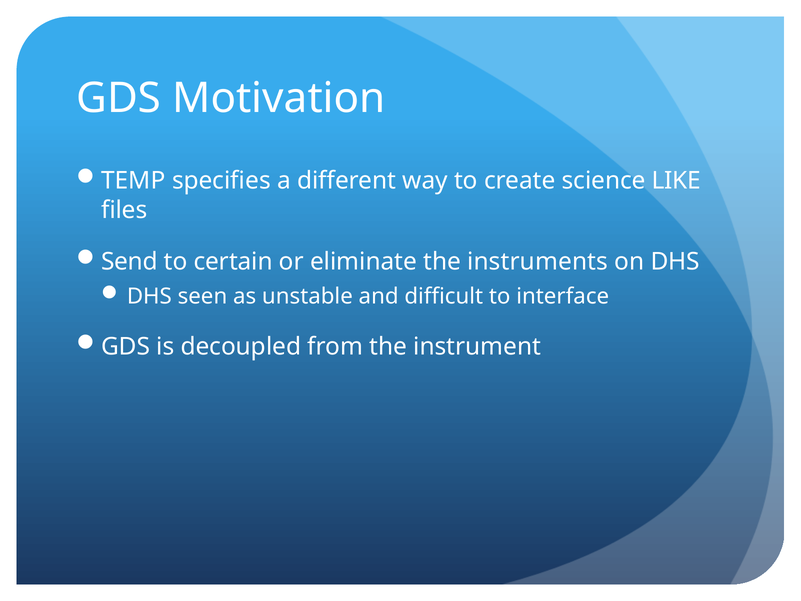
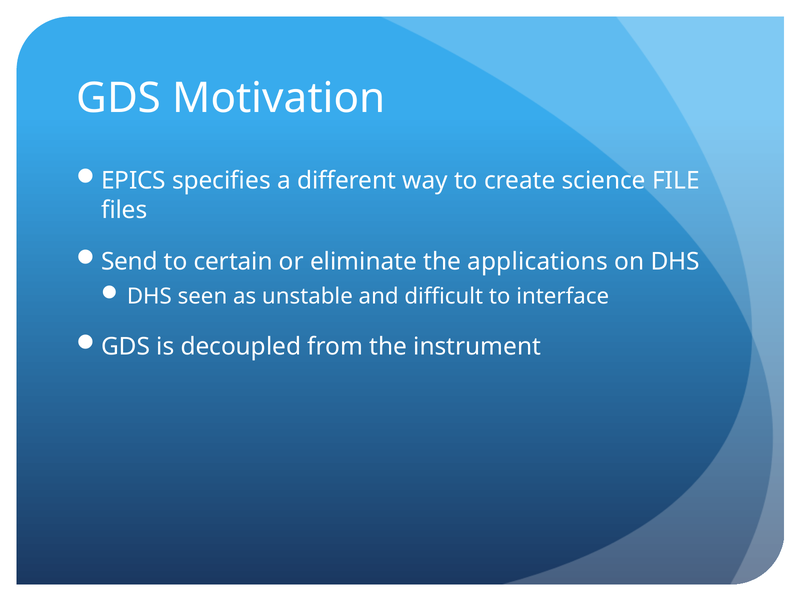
TEMP: TEMP -> EPICS
LIKE: LIKE -> FILE
instruments: instruments -> applications
